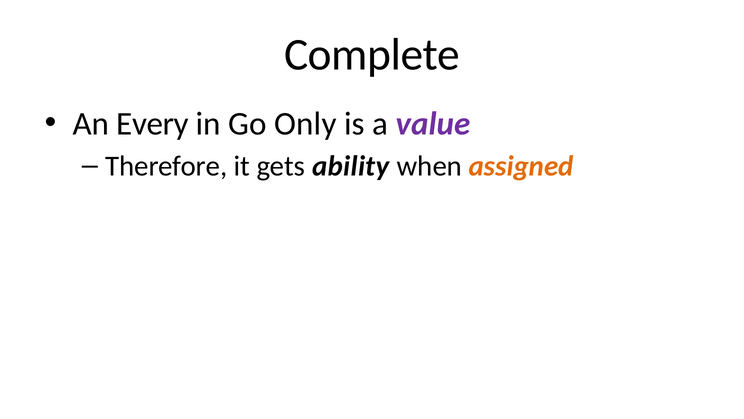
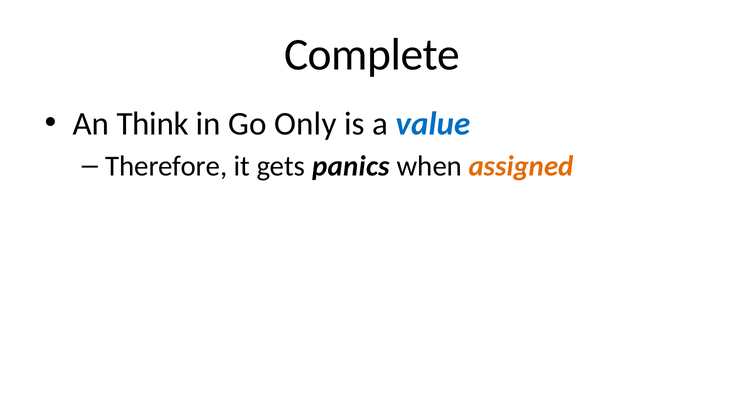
Every: Every -> Think
value colour: purple -> blue
ability: ability -> panics
